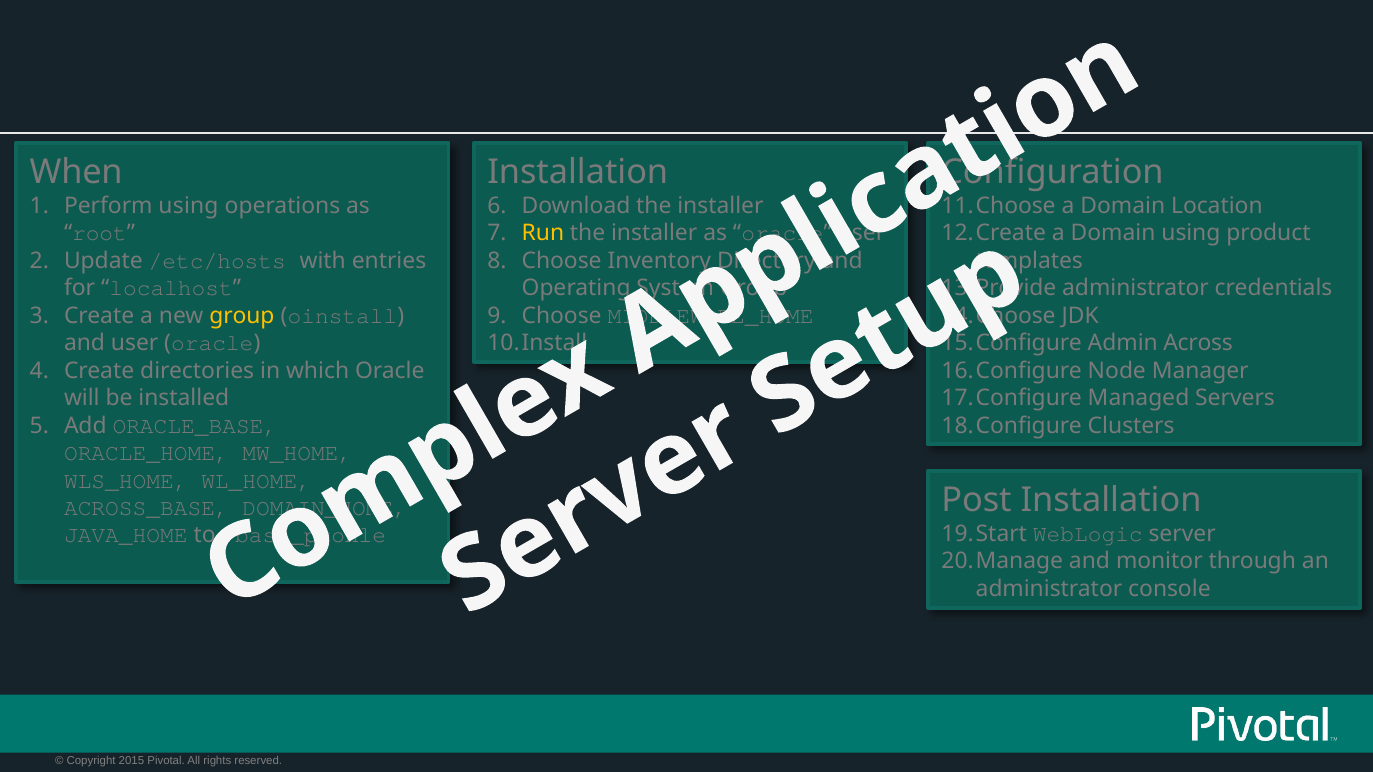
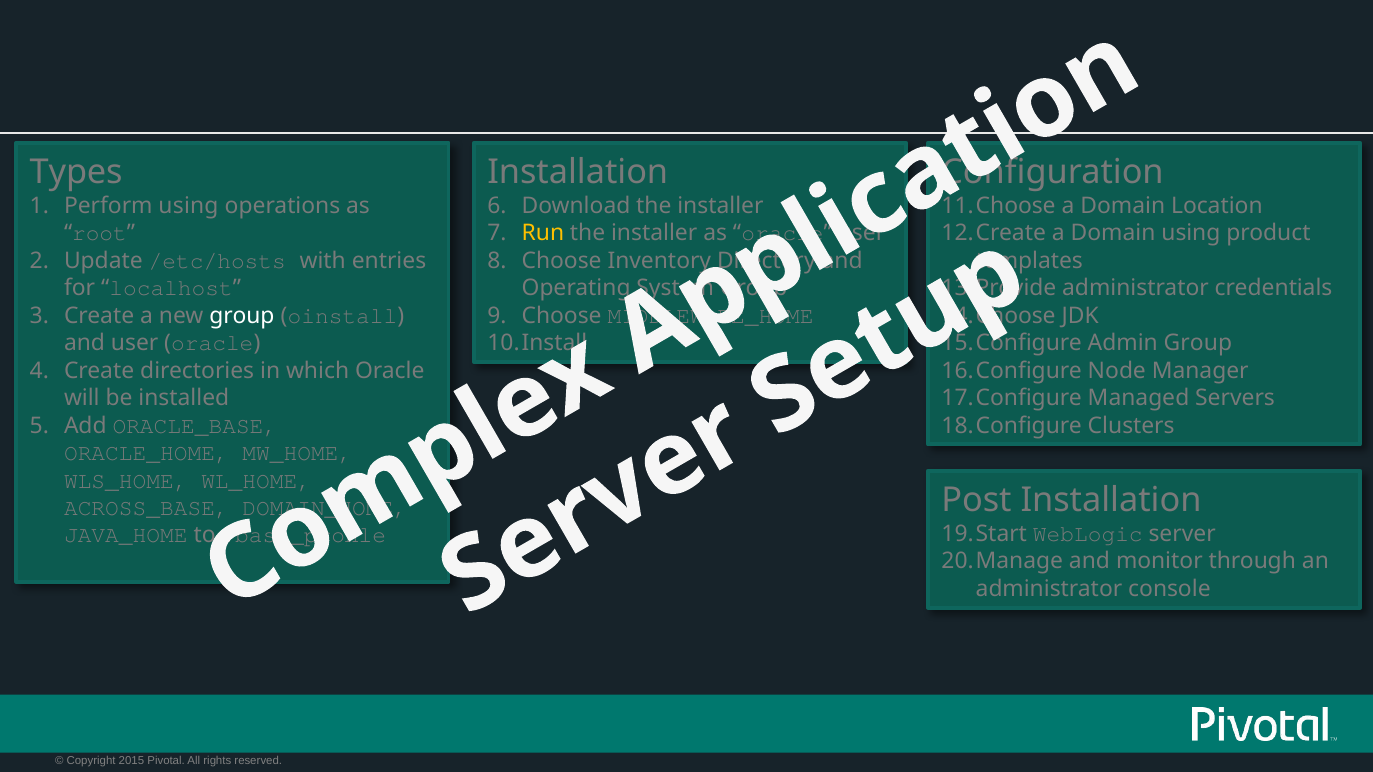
When: When -> Types
group at (242, 316) colour: yellow -> white
Admin Across: Across -> Group
